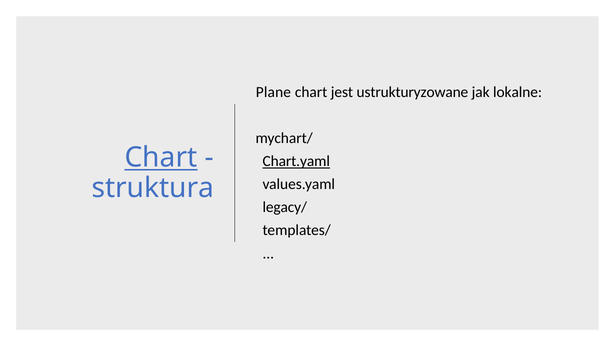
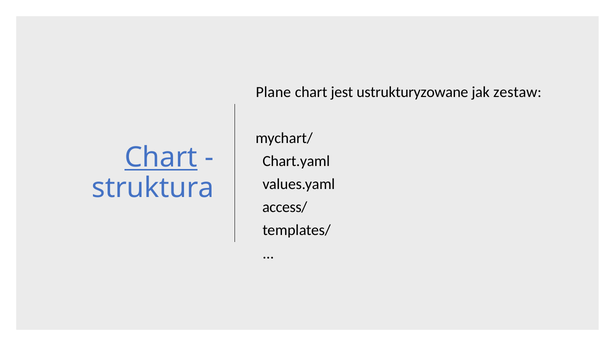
lokalne: lokalne -> zestaw
Chart.yaml underline: present -> none
legacy/: legacy/ -> access/
